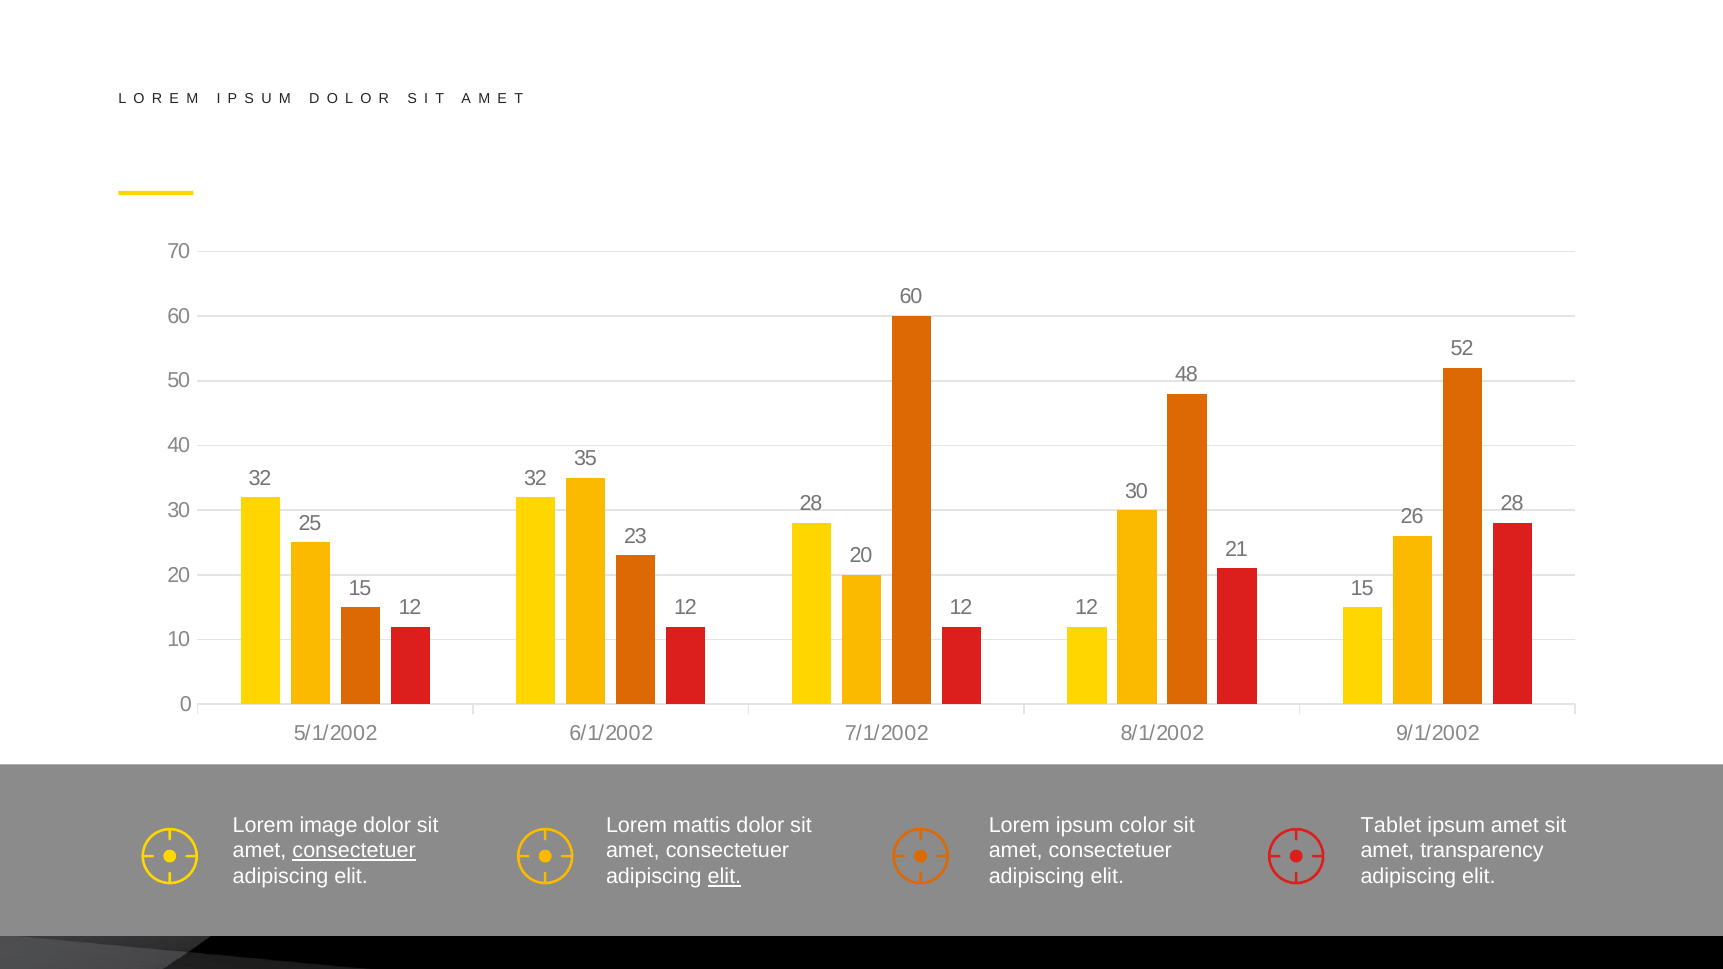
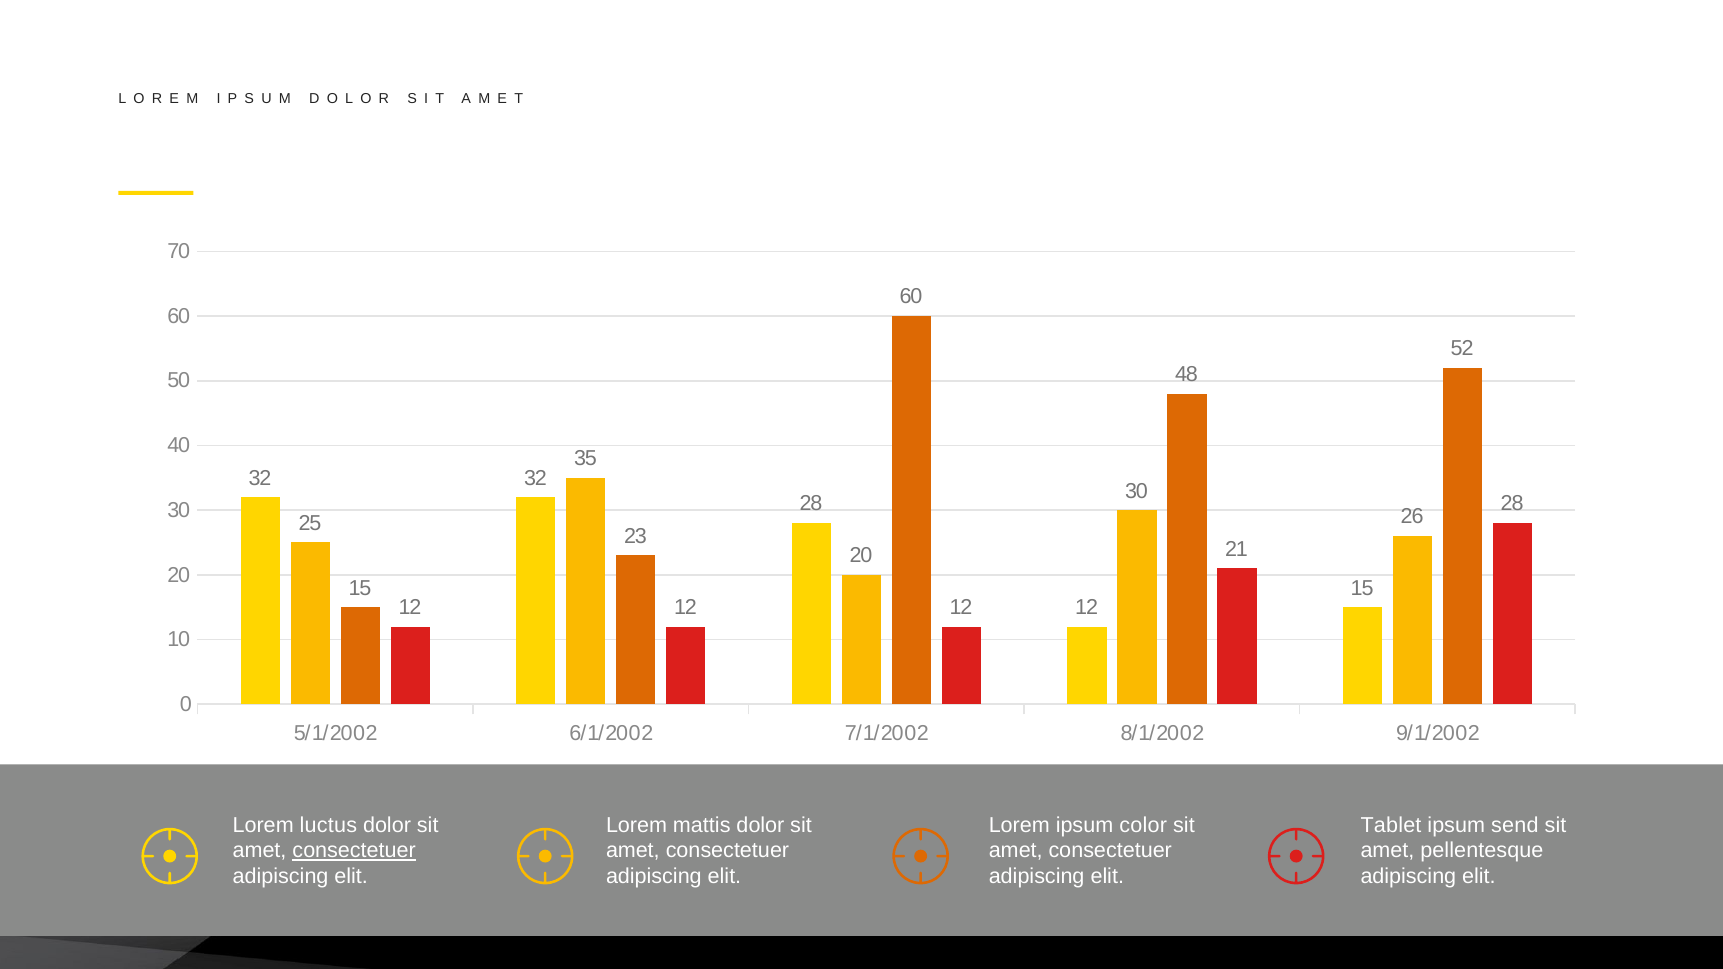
image: image -> luctus
ipsum amet: amet -> send
transparency: transparency -> pellentesque
elit at (724, 877) underline: present -> none
